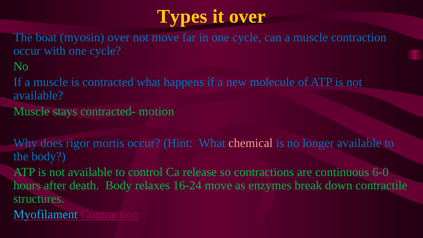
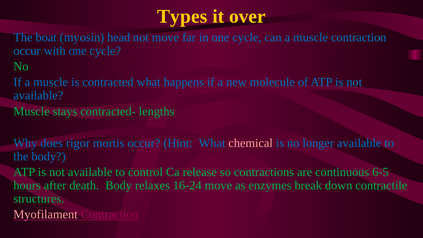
myosin over: over -> head
motion: motion -> lengths
6-0: 6-0 -> 6-5
Myofilament colour: light blue -> pink
